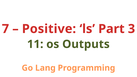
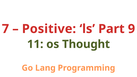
3: 3 -> 9
Outputs: Outputs -> Thought
